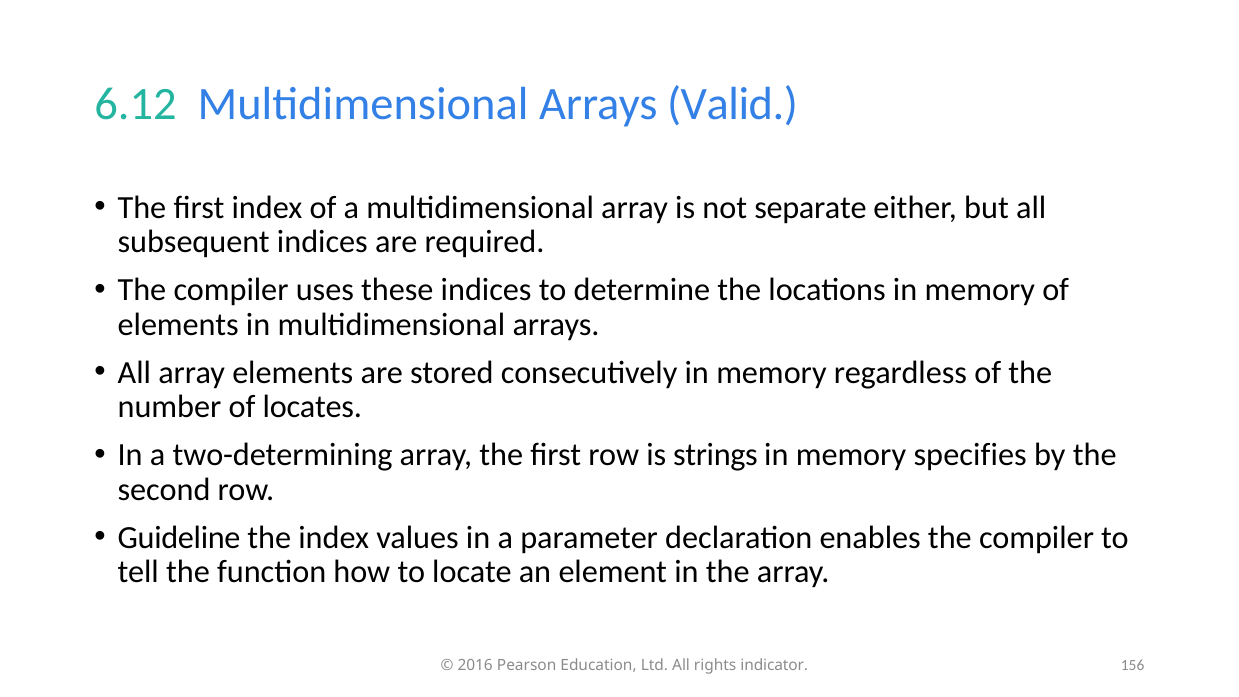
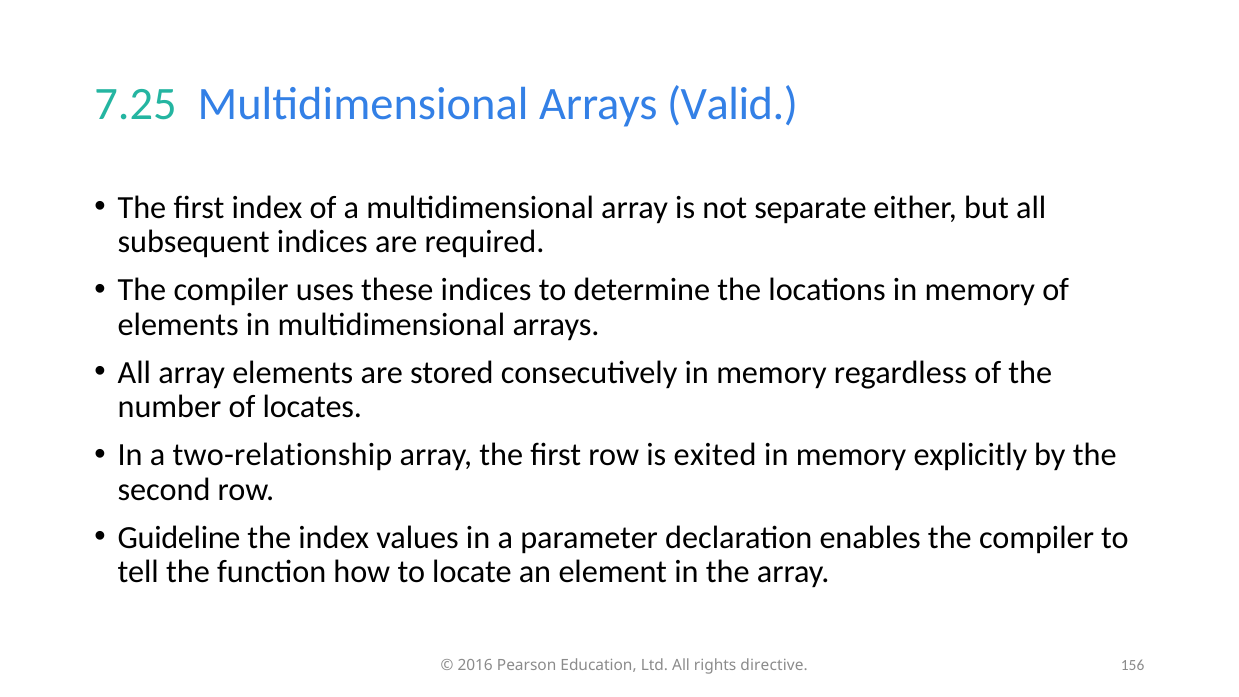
6.12: 6.12 -> 7.25
two-determining: two-determining -> two-relationship
strings: strings -> exited
specifies: specifies -> explicitly
indicator: indicator -> directive
